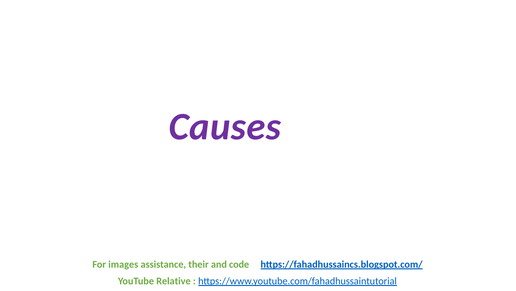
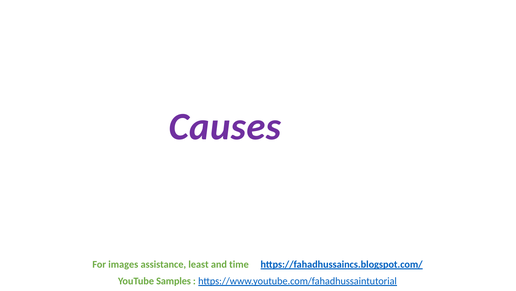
their: their -> least
code: code -> time
Relative: Relative -> Samples
